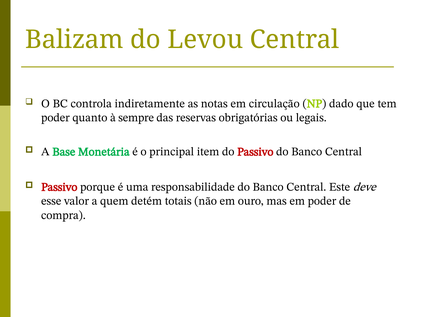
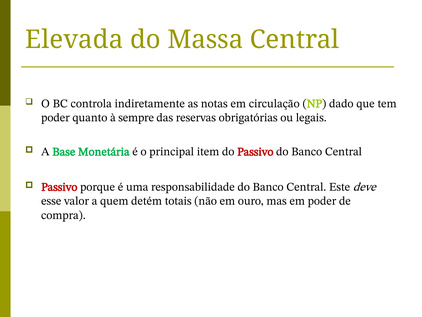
Balizam: Balizam -> Elevada
Levou: Levou -> Massa
